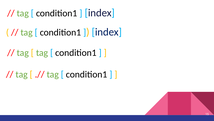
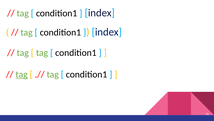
tag at (22, 74) underline: none -> present
